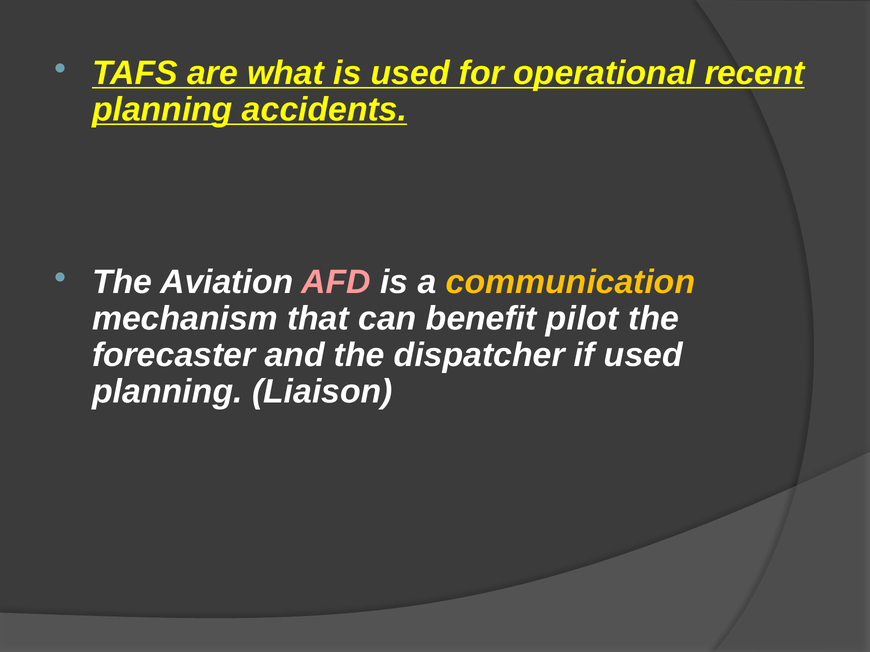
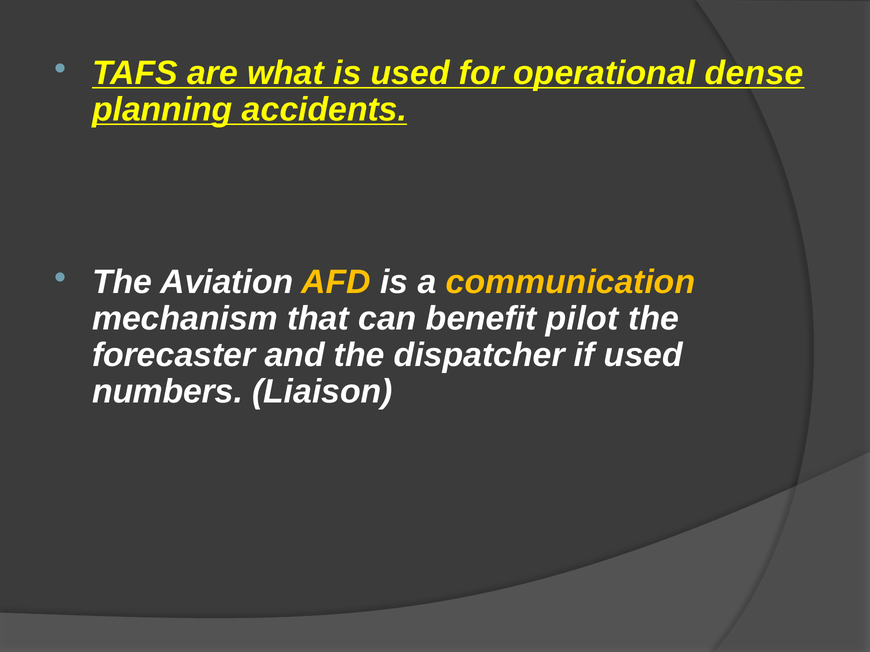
recent: recent -> dense
AFD colour: pink -> yellow
planning at (167, 392): planning -> numbers
